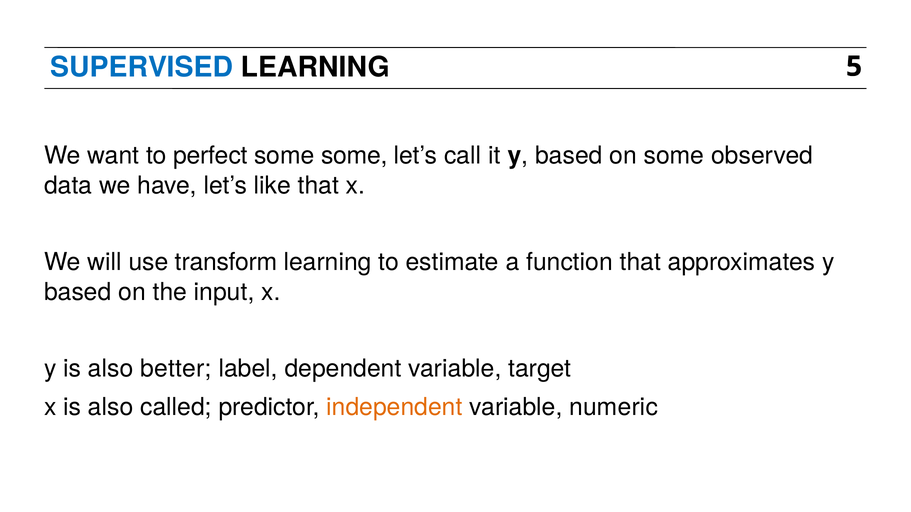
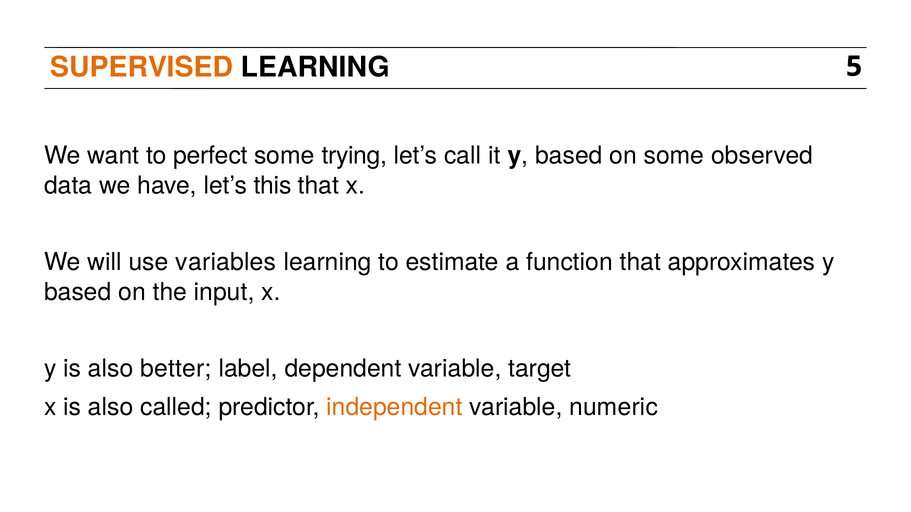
SUPERVISED colour: blue -> orange
some some: some -> trying
like: like -> this
transform: transform -> variables
